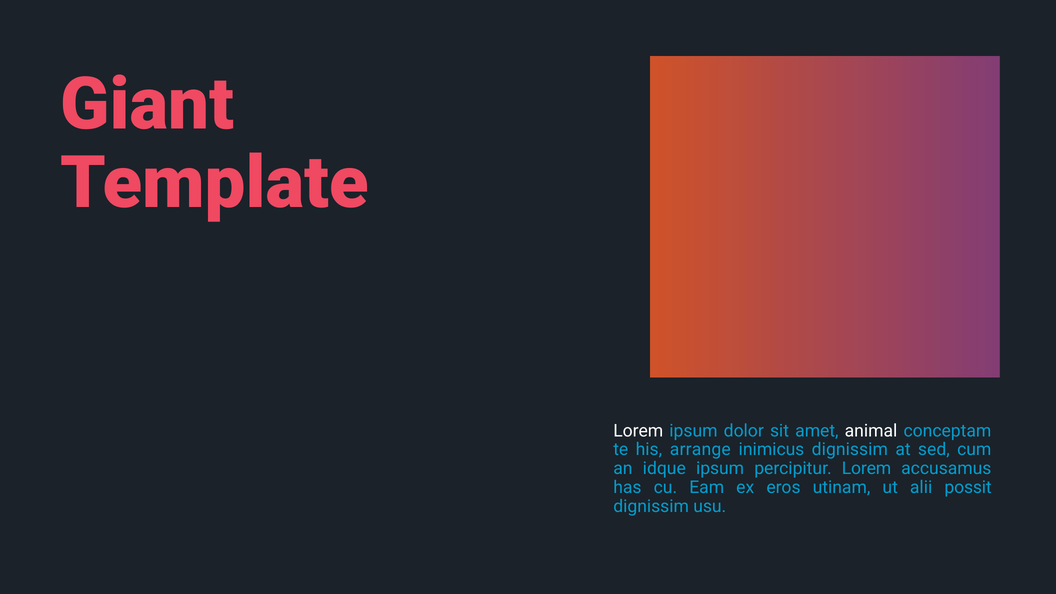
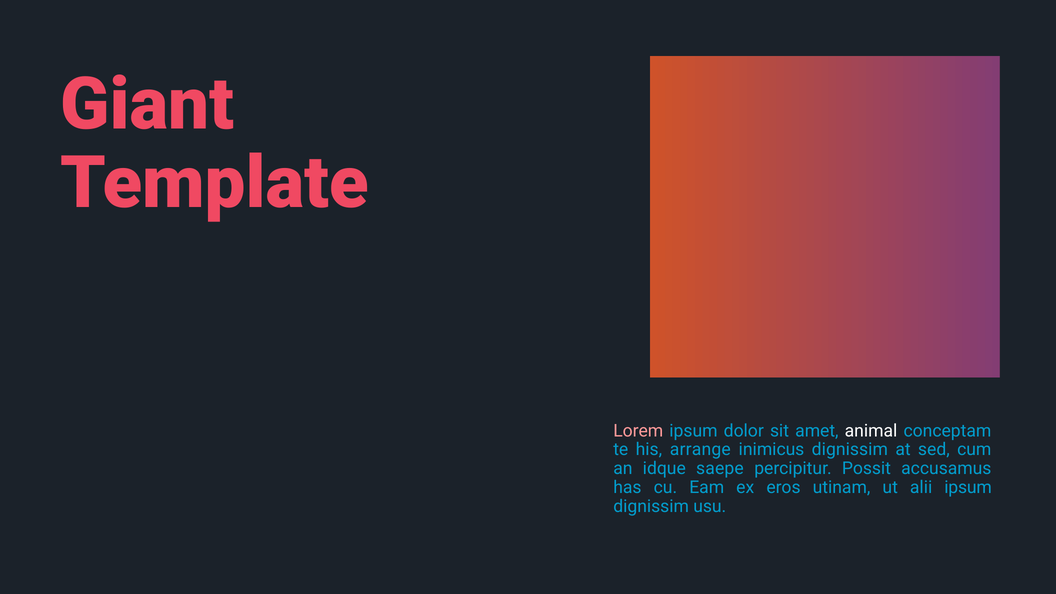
Lorem at (638, 431) colour: white -> pink
idque ipsum: ipsum -> saepe
percipitur Lorem: Lorem -> Possit
alii possit: possit -> ipsum
